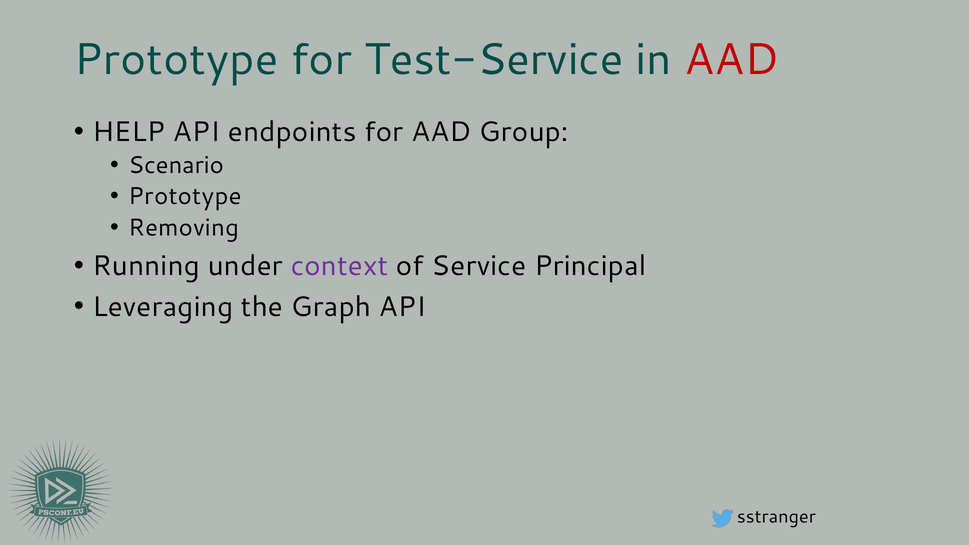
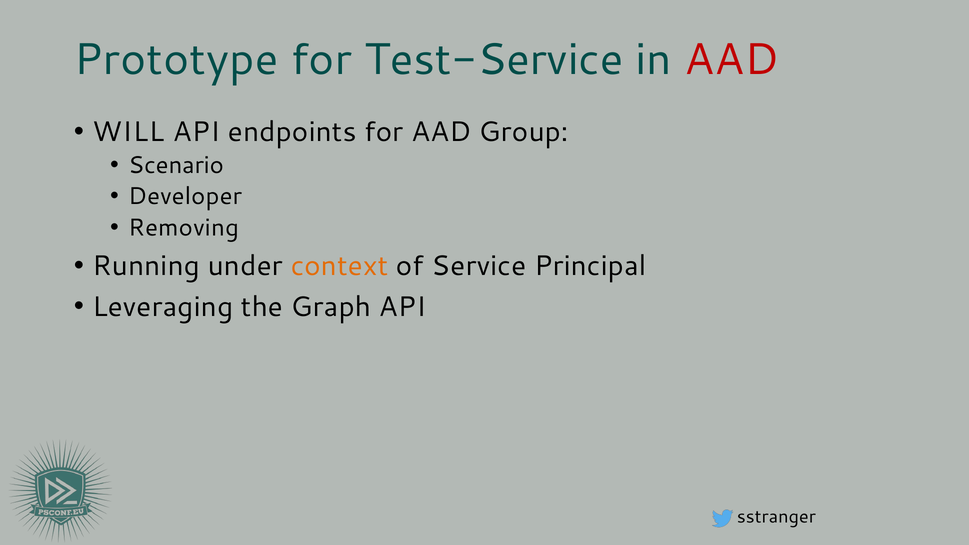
HELP: HELP -> WILL
Prototype at (185, 196): Prototype -> Developer
context colour: purple -> orange
